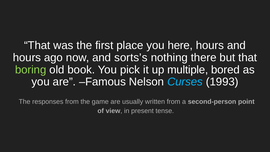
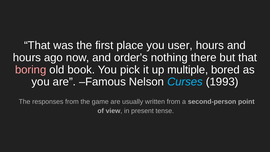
here: here -> user
sorts’s: sorts’s -> order’s
boring colour: light green -> pink
